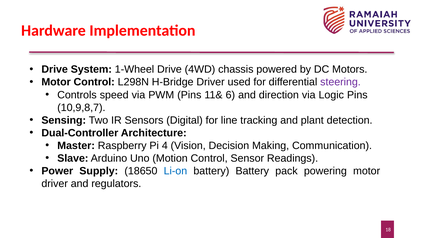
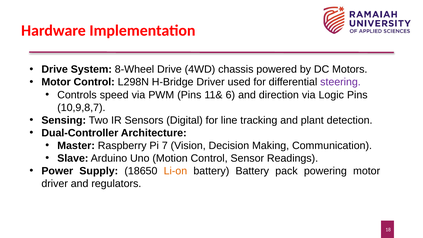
1-Wheel: 1-Wheel -> 8-Wheel
4: 4 -> 7
Li-on colour: blue -> orange
